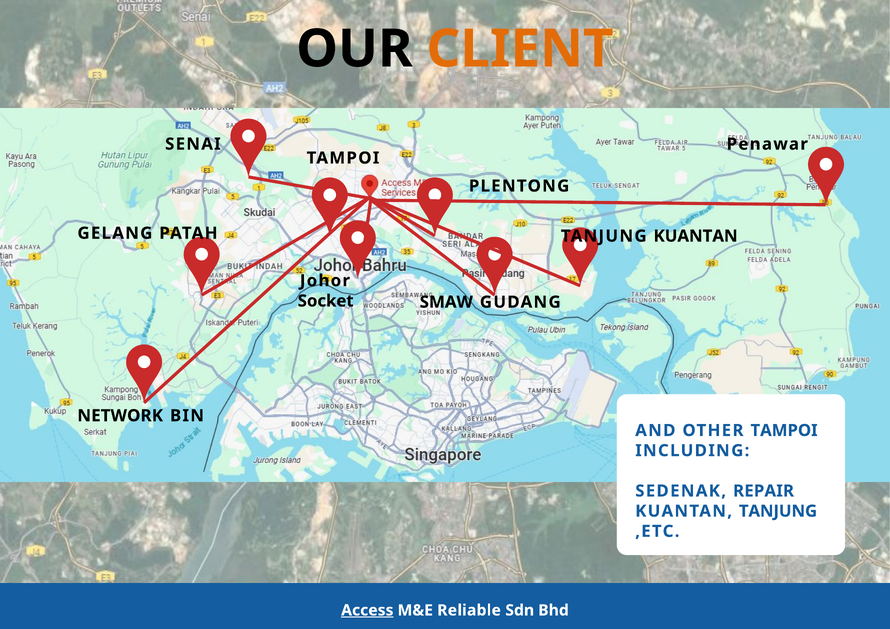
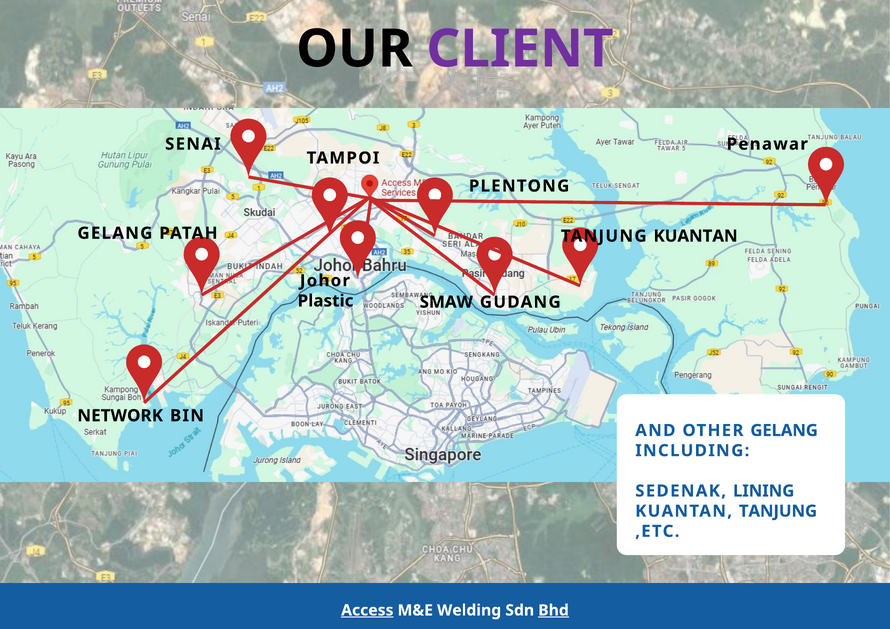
CLIENT colour: orange -> purple
Socket: Socket -> Plastic
OTHER TAMPOI: TAMPOI -> GELANG
REPAIR: REPAIR -> LINING
Reliable: Reliable -> Welding
Bhd underline: none -> present
